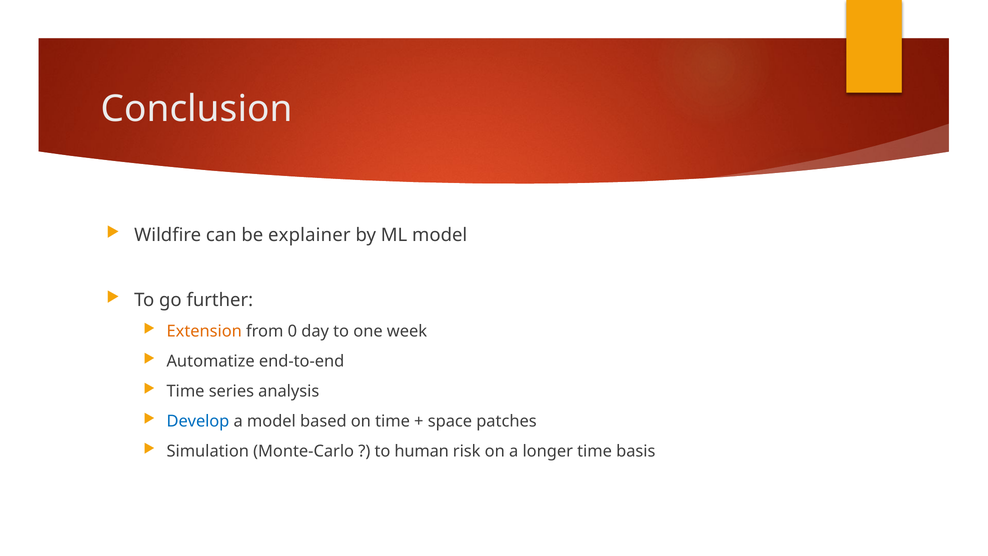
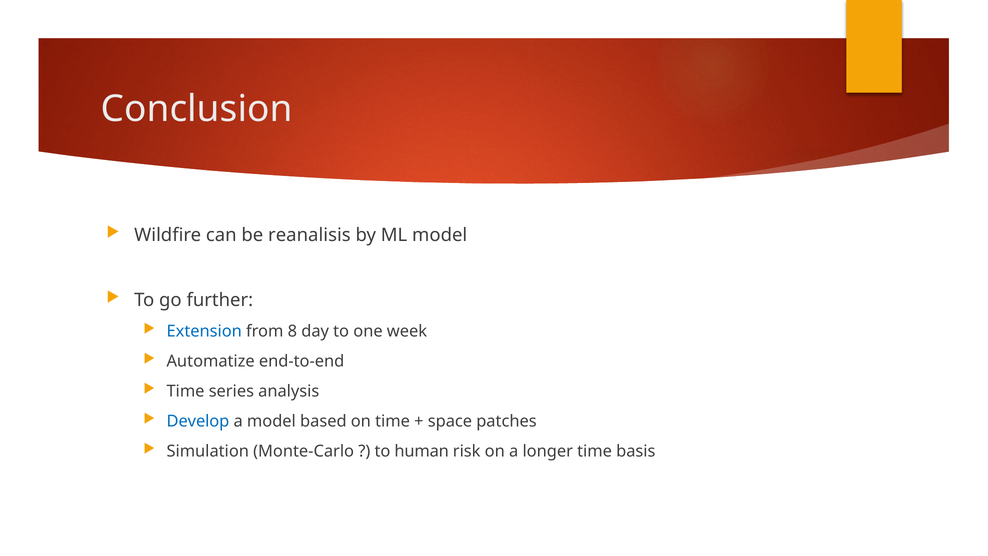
explainer: explainer -> reanalisis
Extension colour: orange -> blue
0: 0 -> 8
